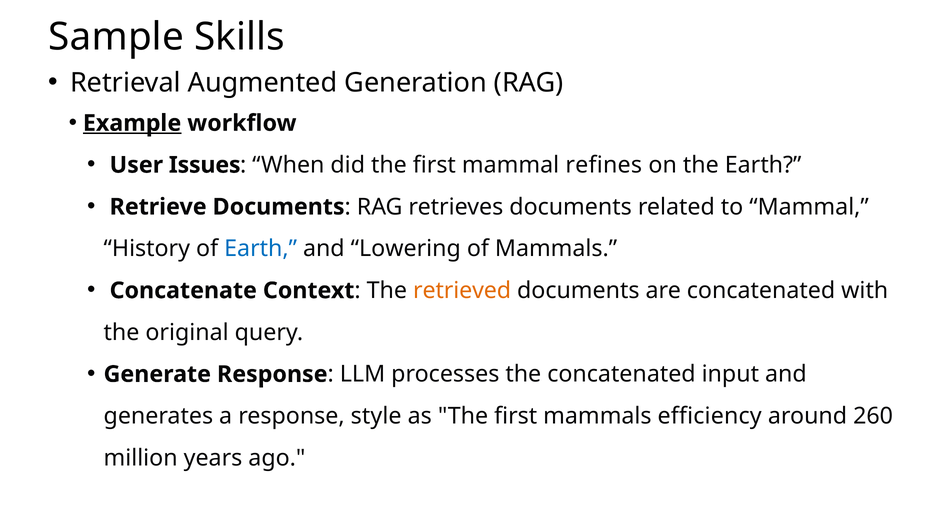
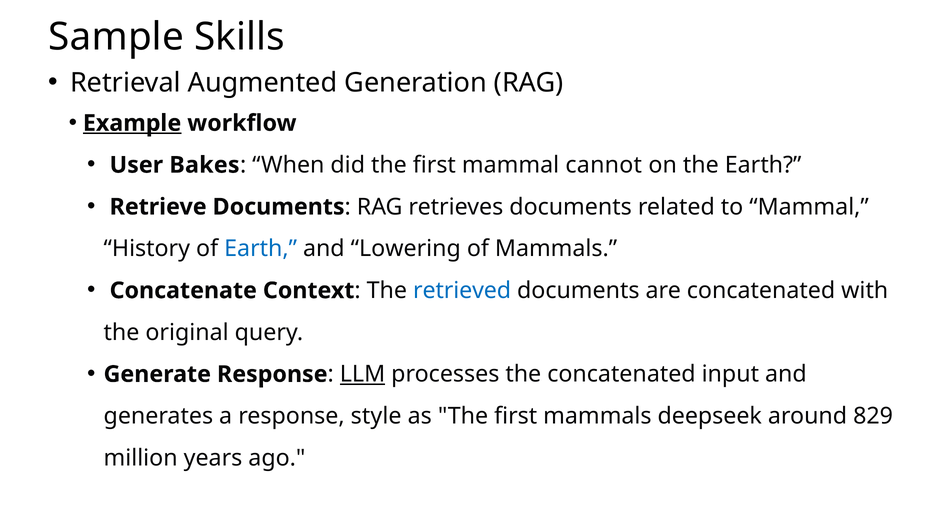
Issues: Issues -> Bakes
refines: refines -> cannot
retrieved colour: orange -> blue
LLM underline: none -> present
efficiency: efficiency -> deepseek
260: 260 -> 829
